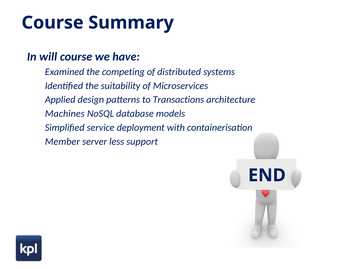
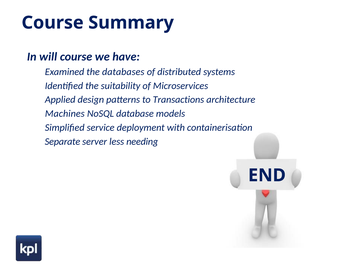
competing: competing -> databases
Member: Member -> Separate
support: support -> needing
